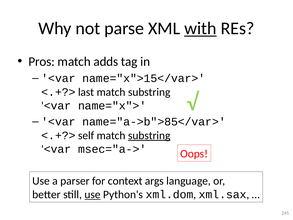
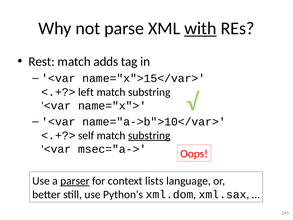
Pros: Pros -> Rest
last: last -> left
name="a->b">85</var>: name="a->b">85</var> -> name="a->b">10</var>
parser underline: none -> present
args: args -> lists
use at (93, 194) underline: present -> none
